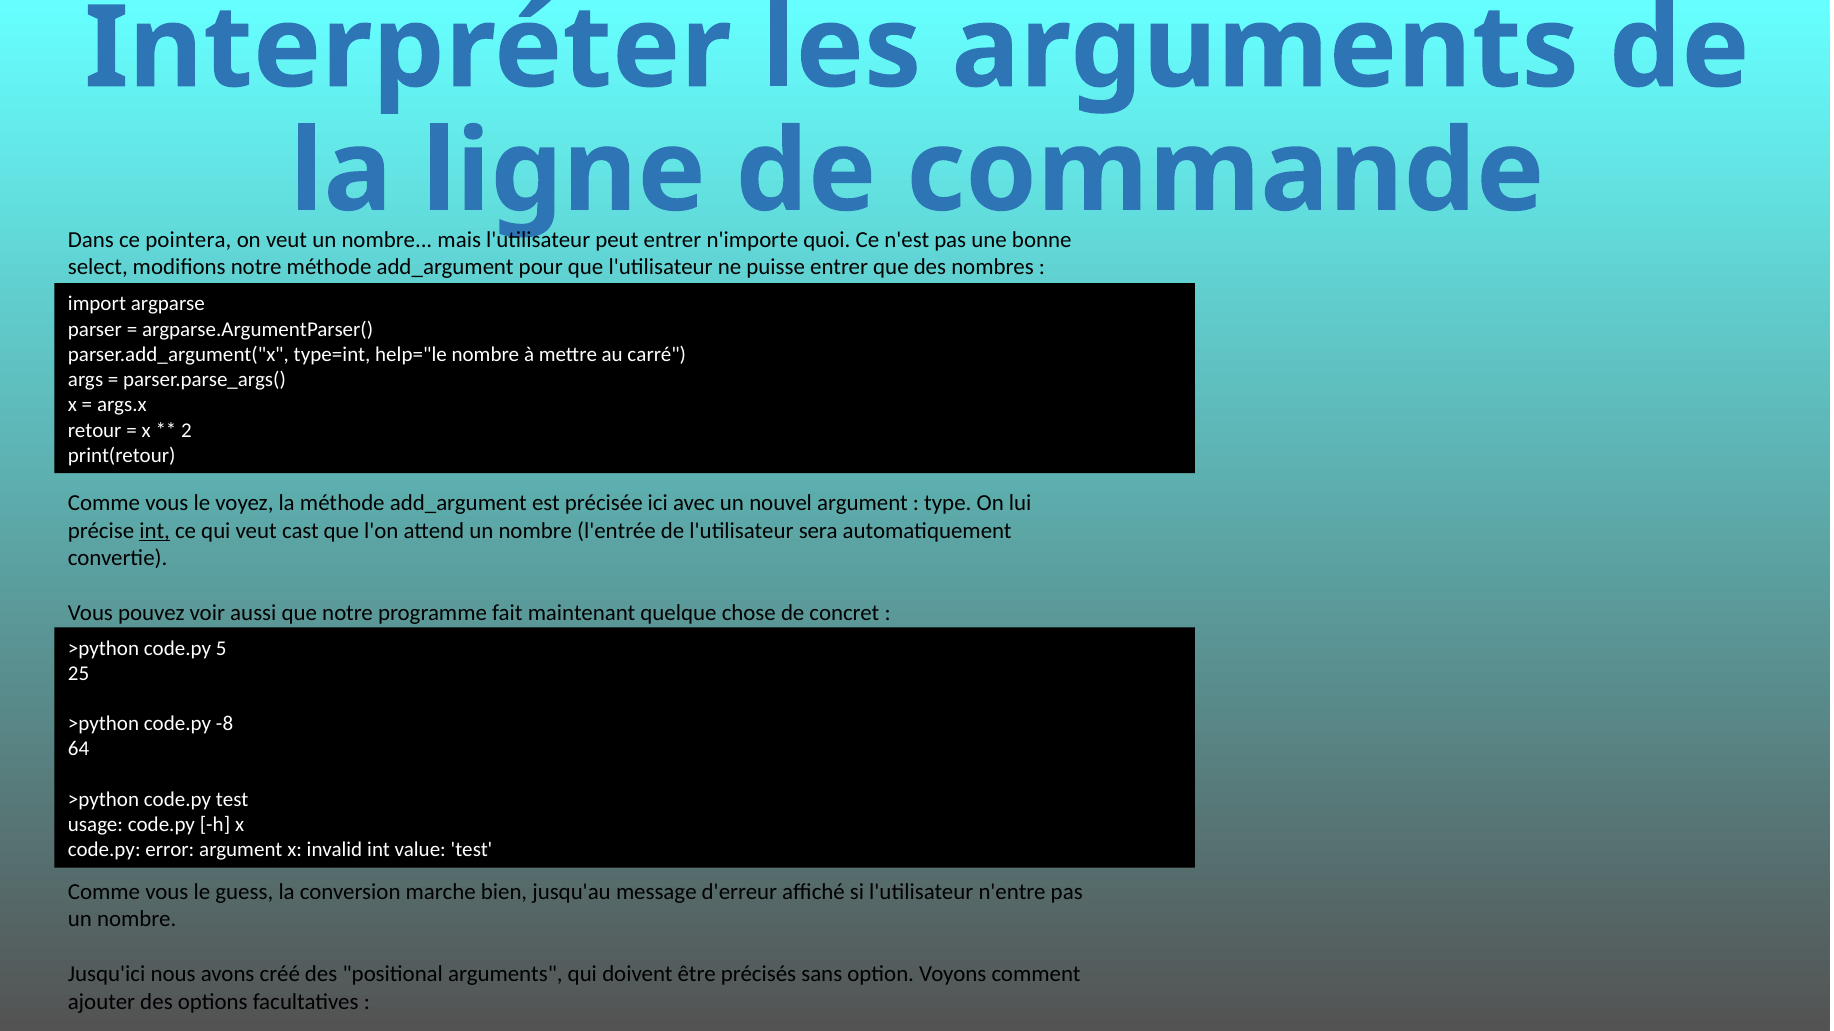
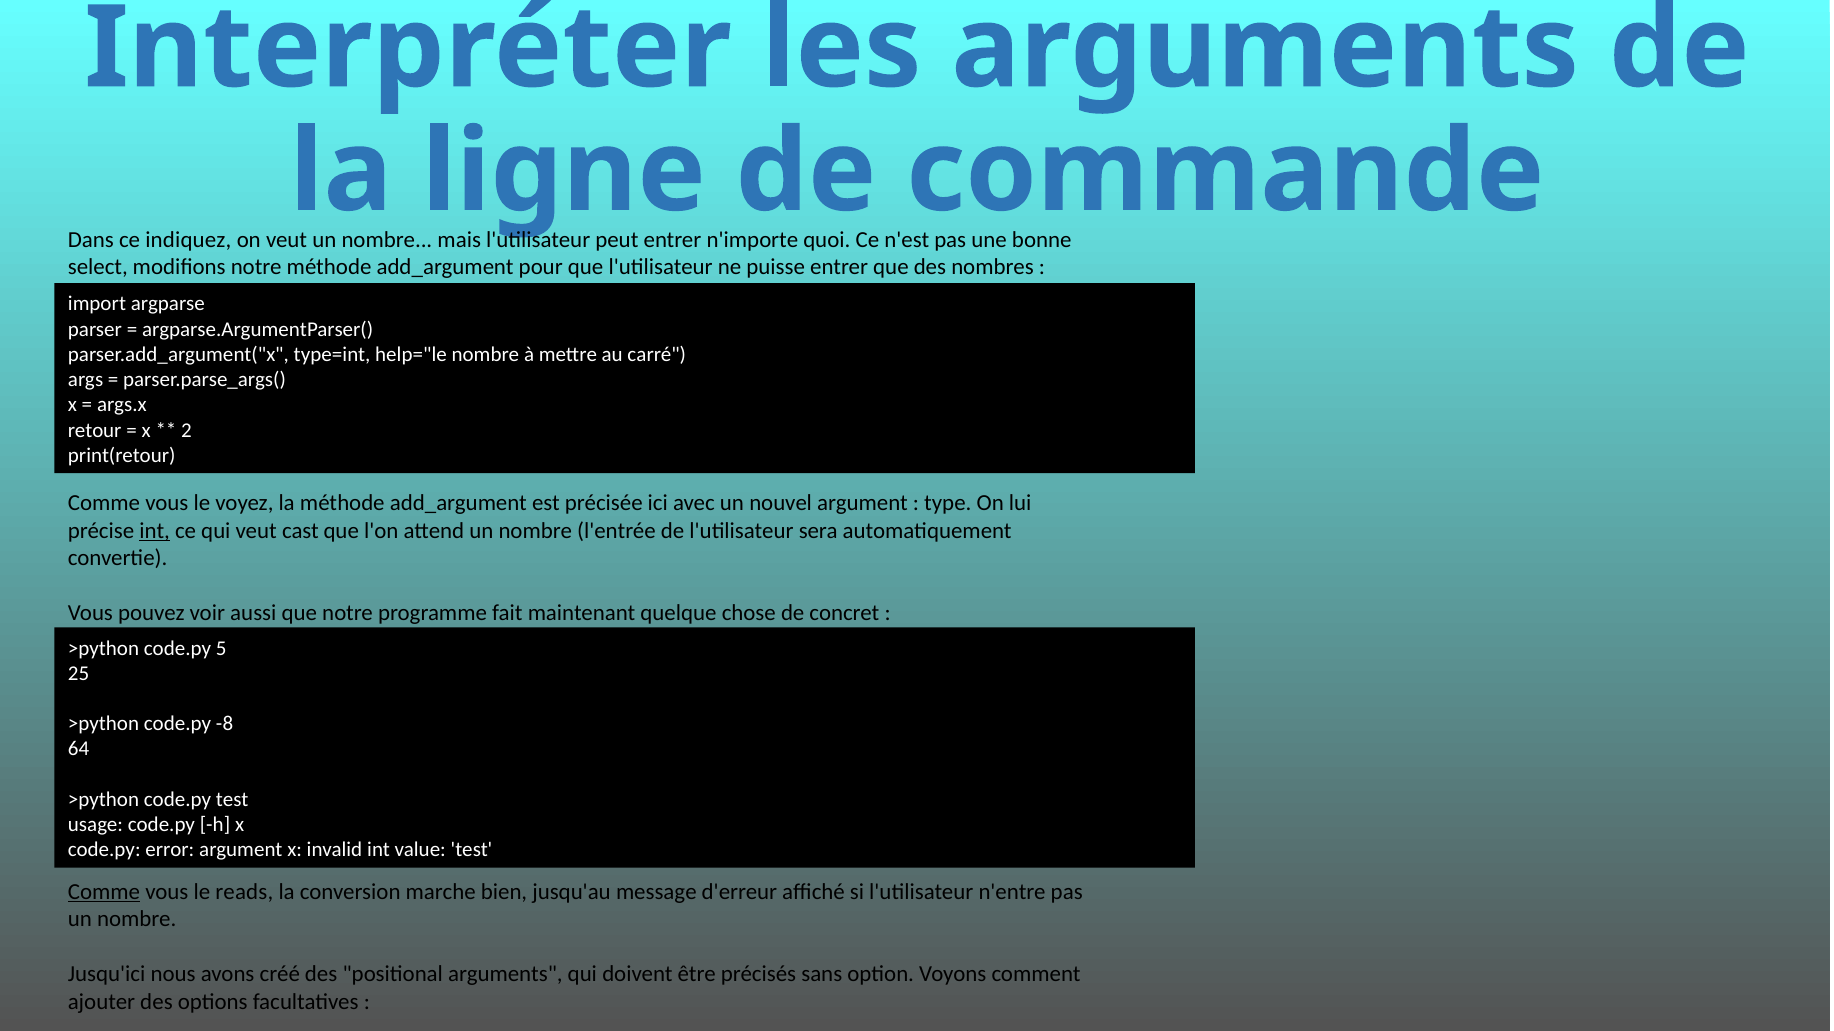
pointera: pointera -> indiquez
Comme at (104, 892) underline: none -> present
guess: guess -> reads
